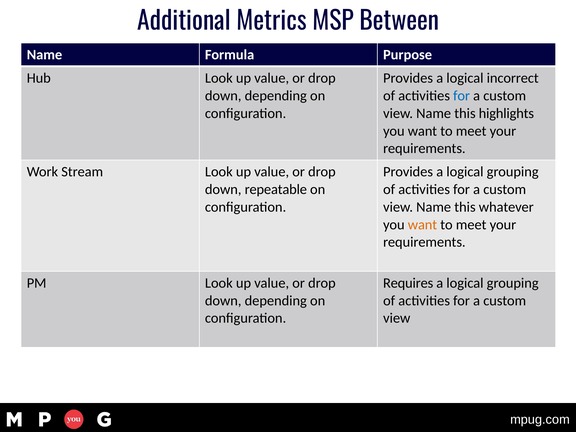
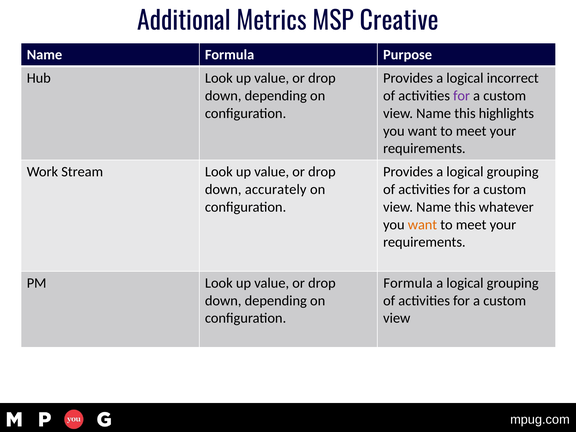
Between: Between -> Creative
for at (462, 96) colour: blue -> purple
repeatable: repeatable -> accurately
Requires at (408, 283): Requires -> Formula
